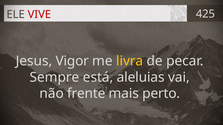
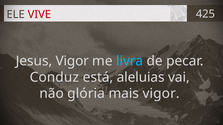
livra colour: yellow -> light blue
Sempre: Sempre -> Conduz
frente: frente -> glória
mais perto: perto -> vigor
